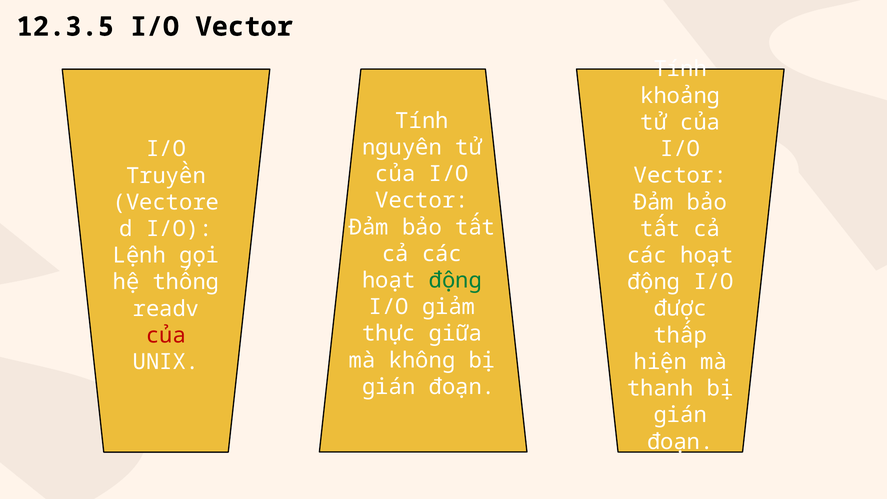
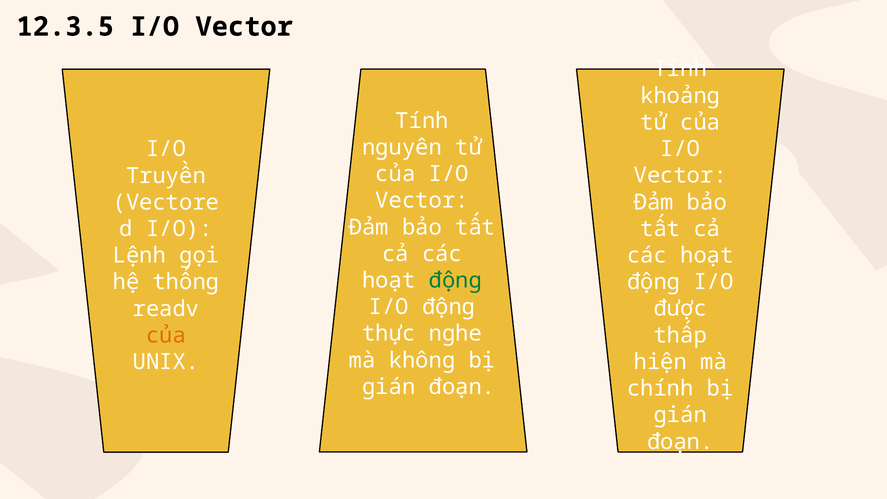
I/O giảm: giảm -> động
giữa: giữa -> nghe
của at (166, 335) colour: red -> orange
thanh: thanh -> chính
